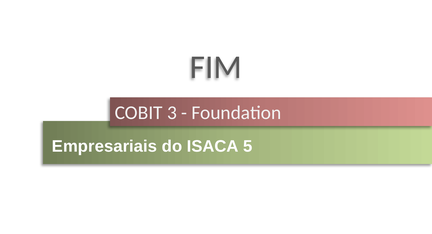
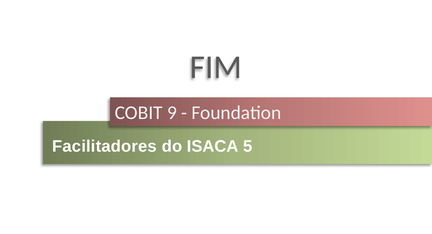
3: 3 -> 9
Empresariais: Empresariais -> Facilitadores
